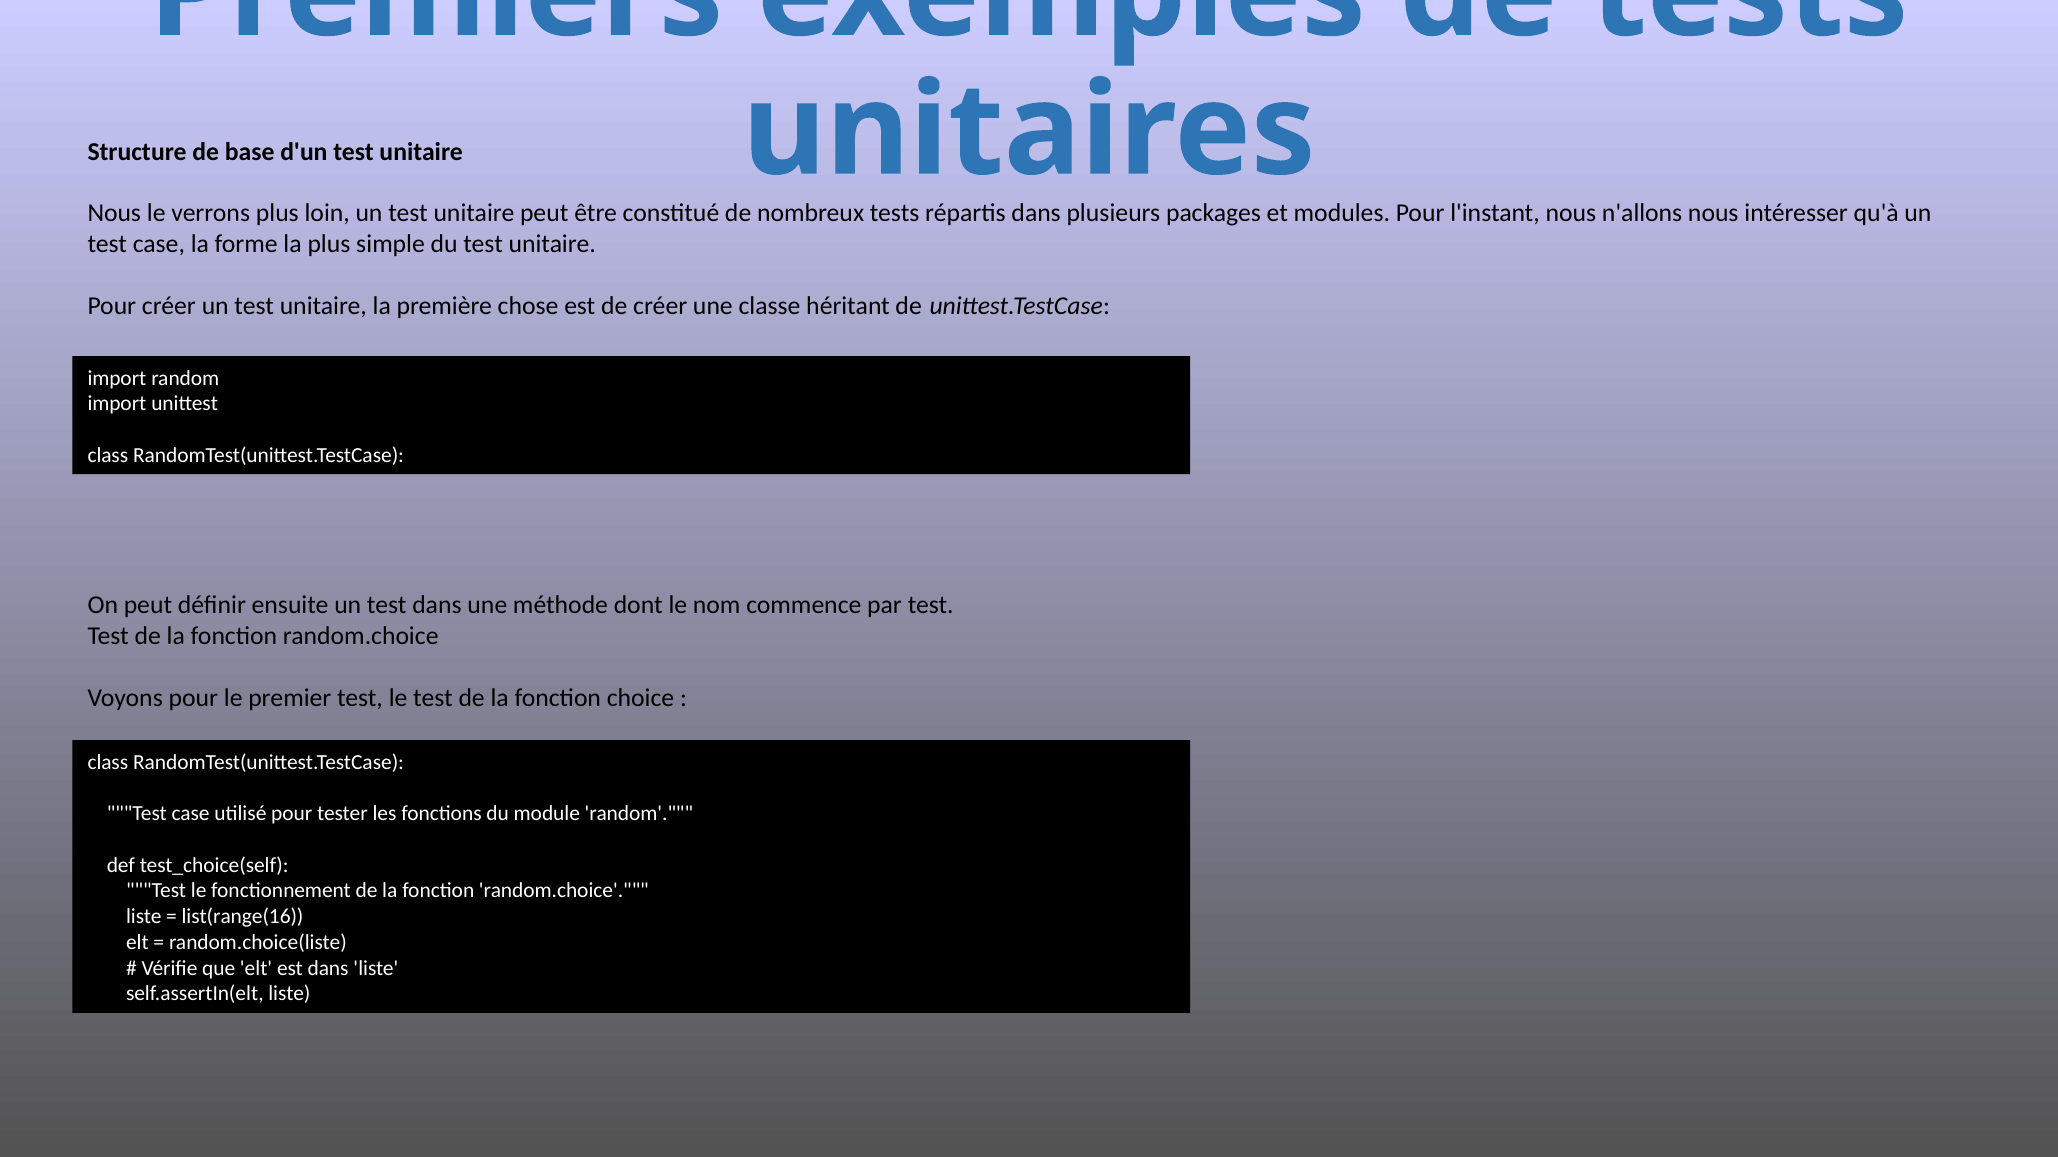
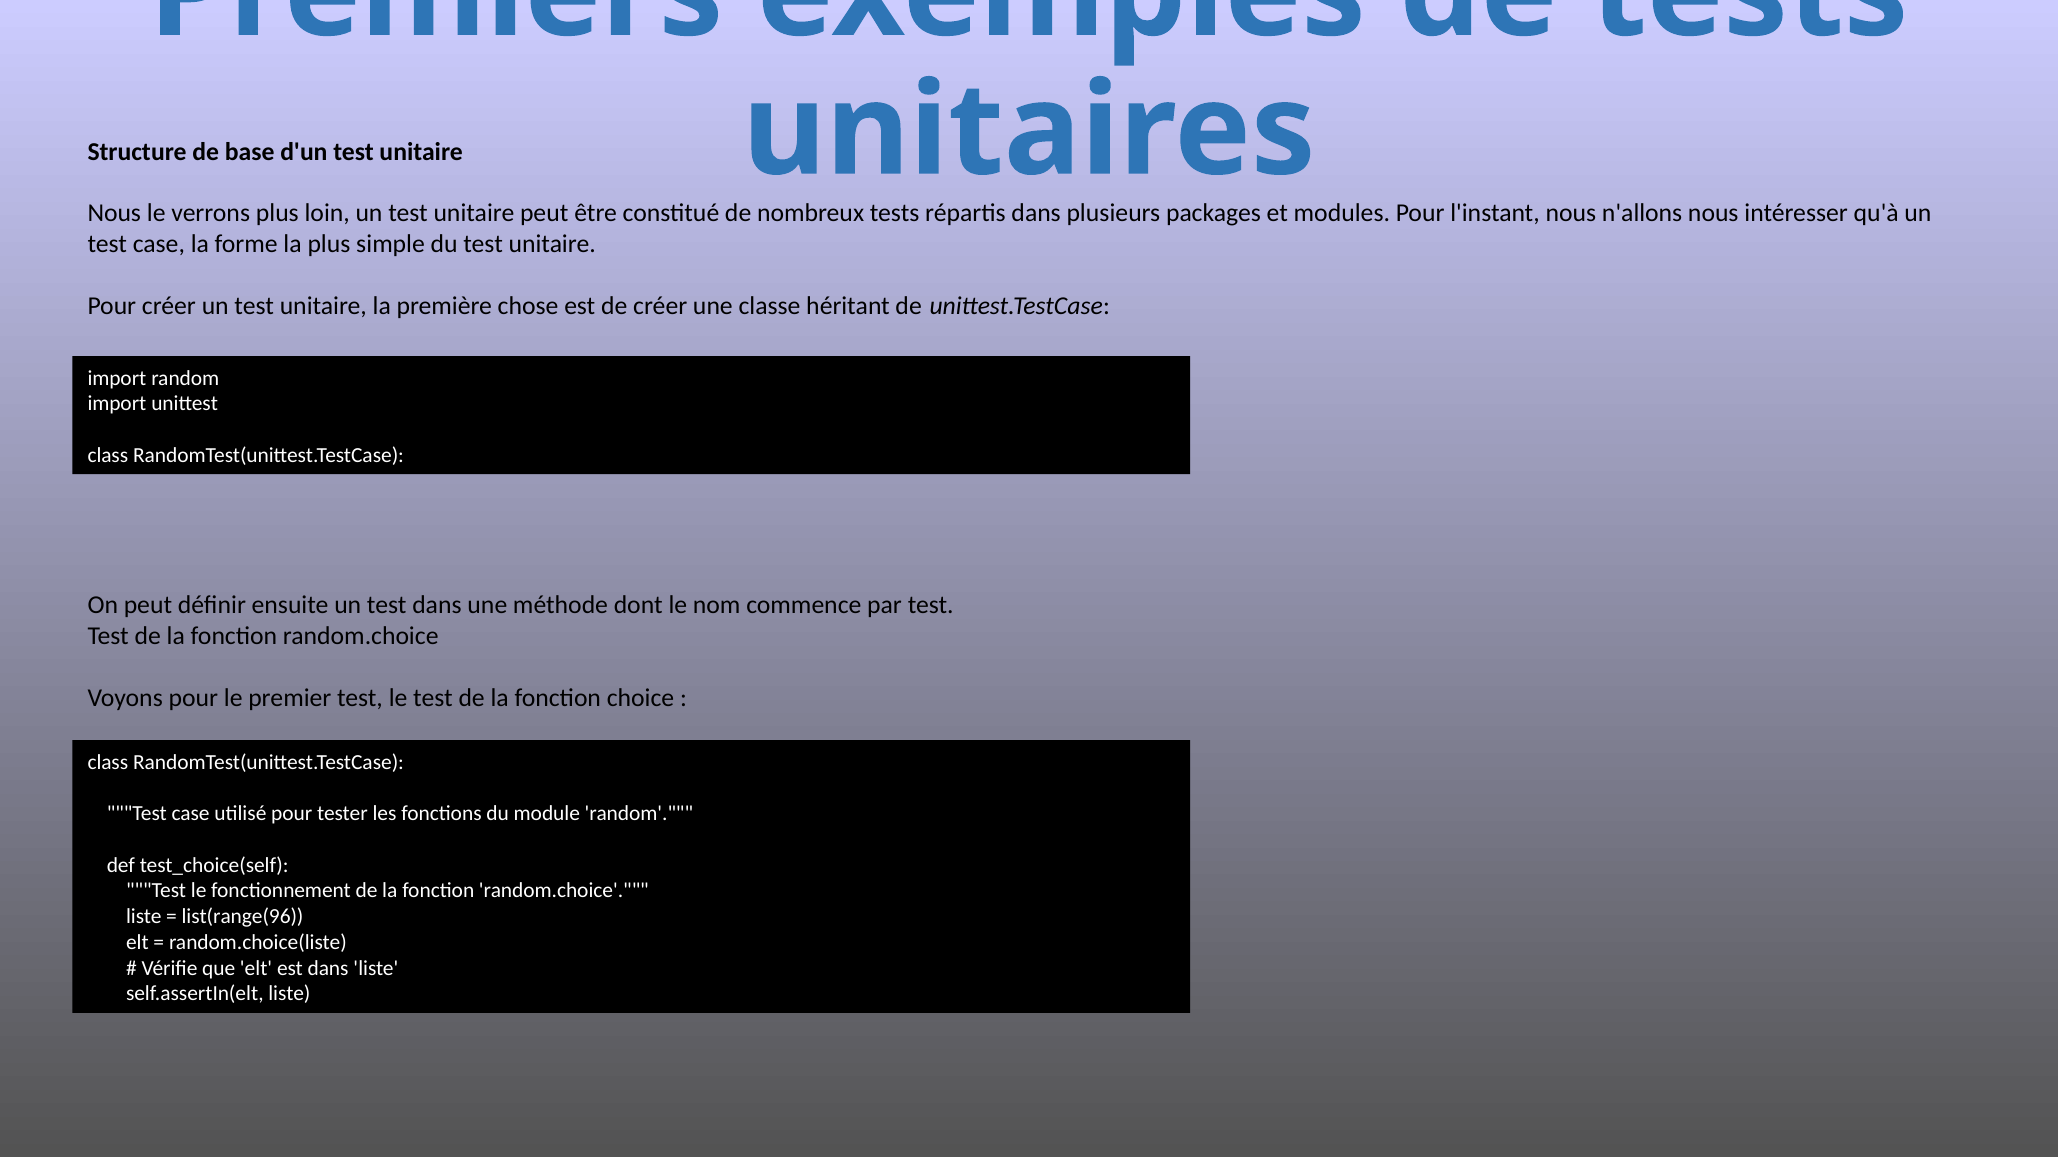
list(range(16: list(range(16 -> list(range(96
